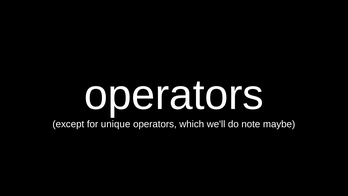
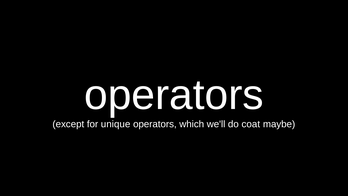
note: note -> coat
